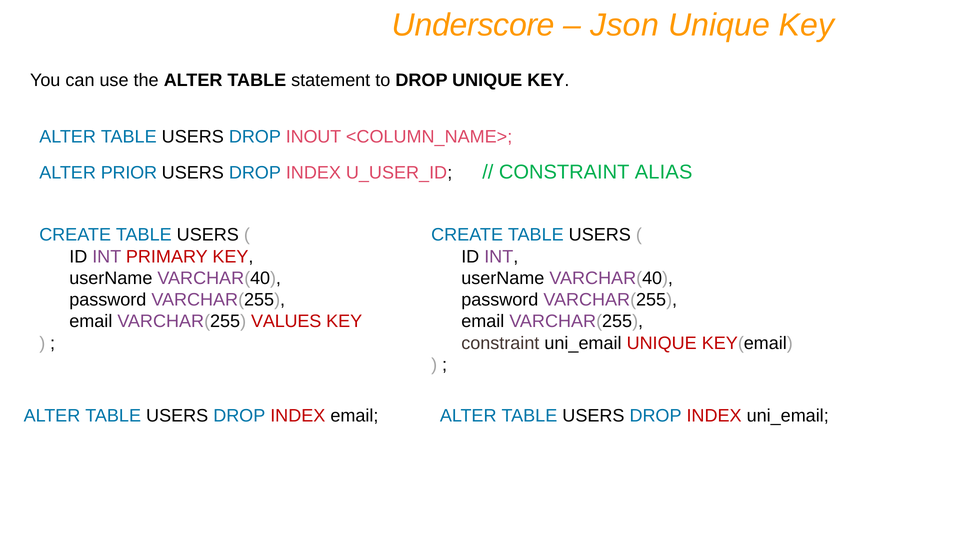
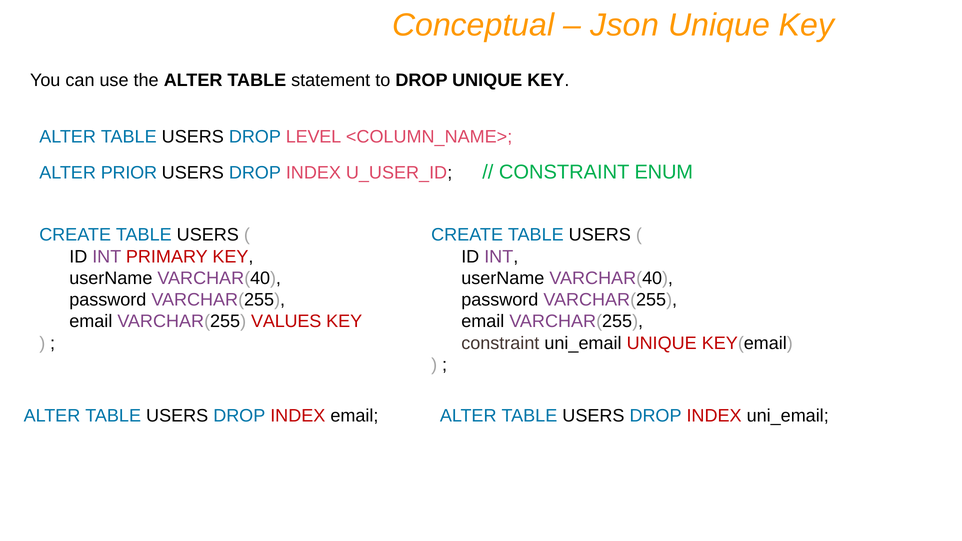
Underscore: Underscore -> Conceptual
INOUT: INOUT -> LEVEL
ALIAS: ALIAS -> ENUM
